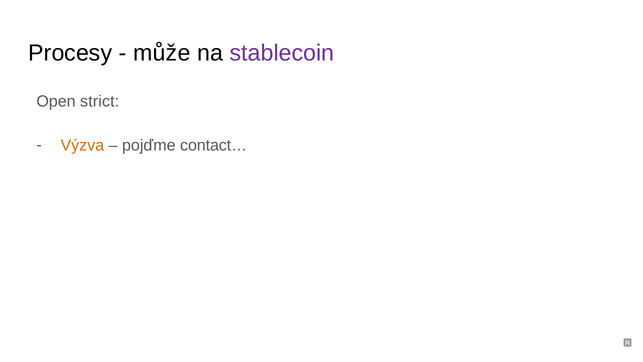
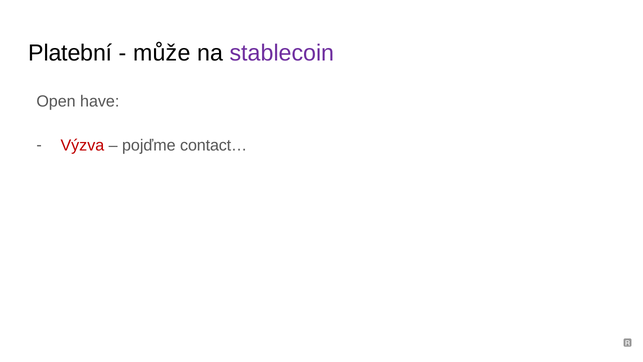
Procesy: Procesy -> Platební
strict: strict -> have
Výzva colour: orange -> red
